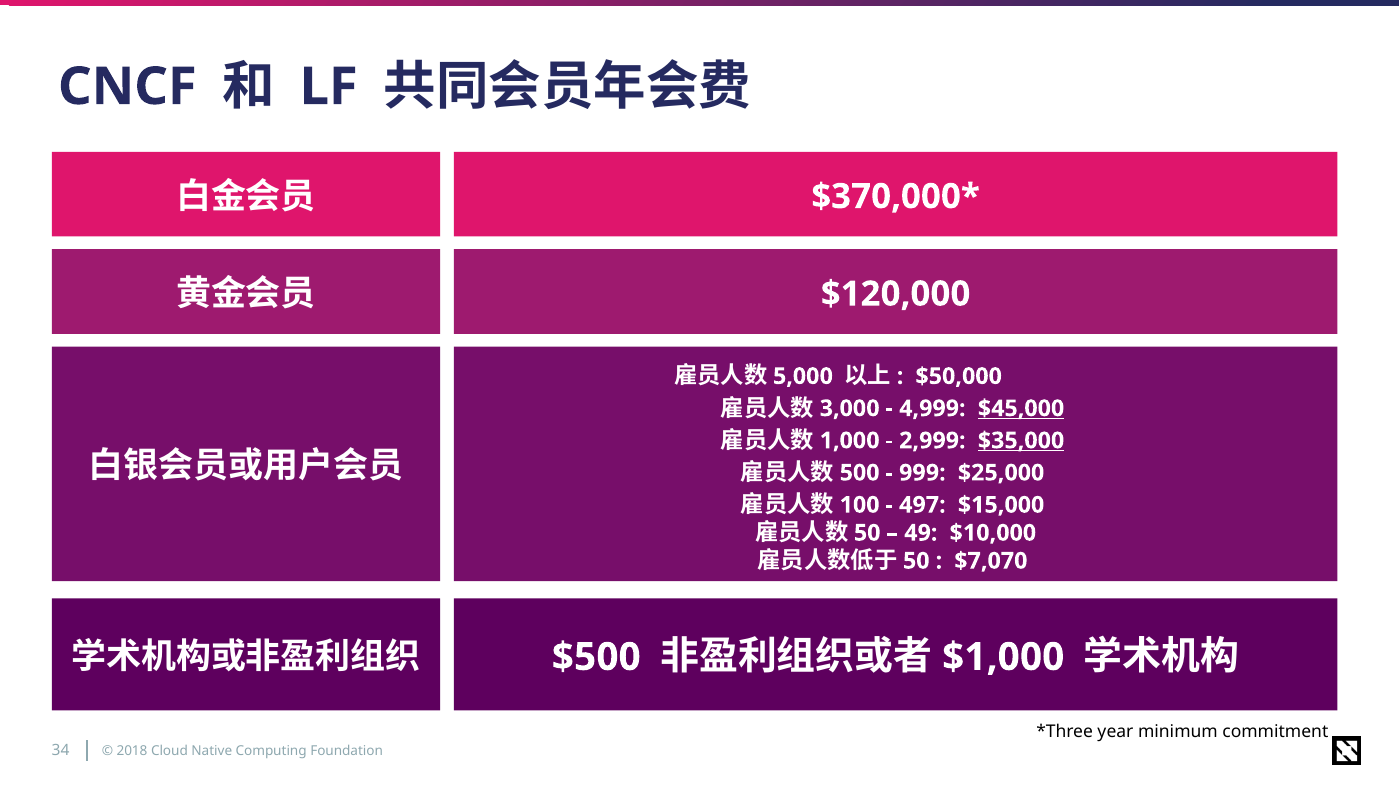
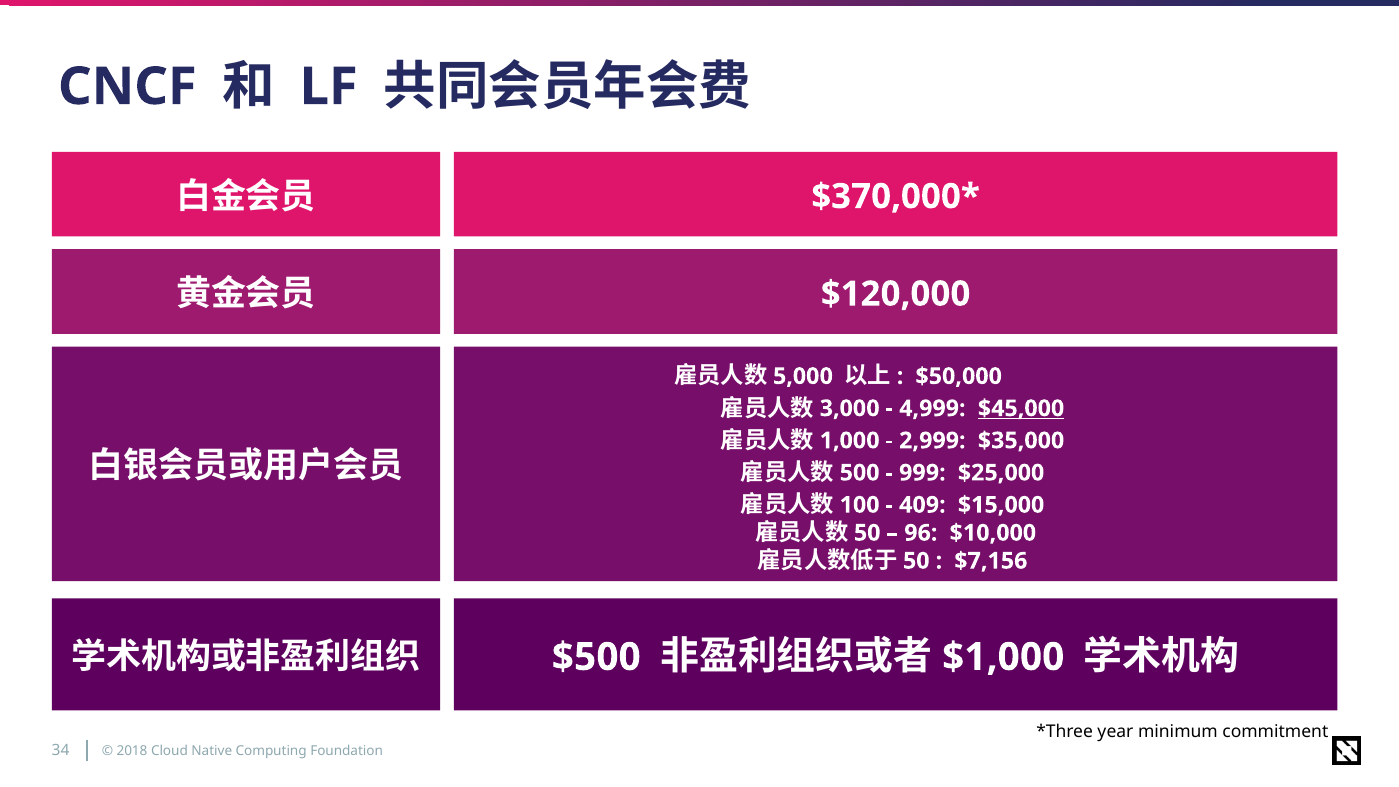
$35,000 underline: present -> none
497: 497 -> 409
49: 49 -> 96
$7,070: $7,070 -> $7,156
